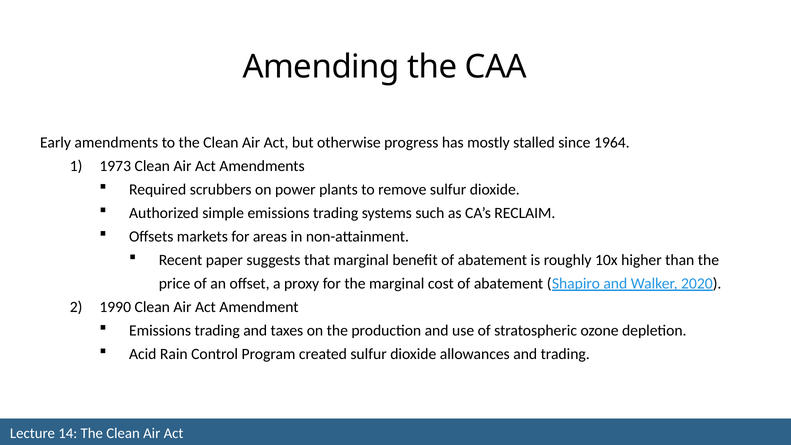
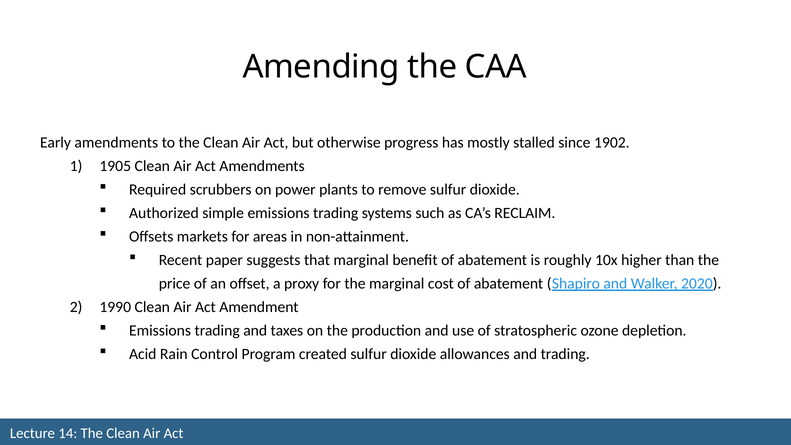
1964: 1964 -> 1902
1973: 1973 -> 1905
